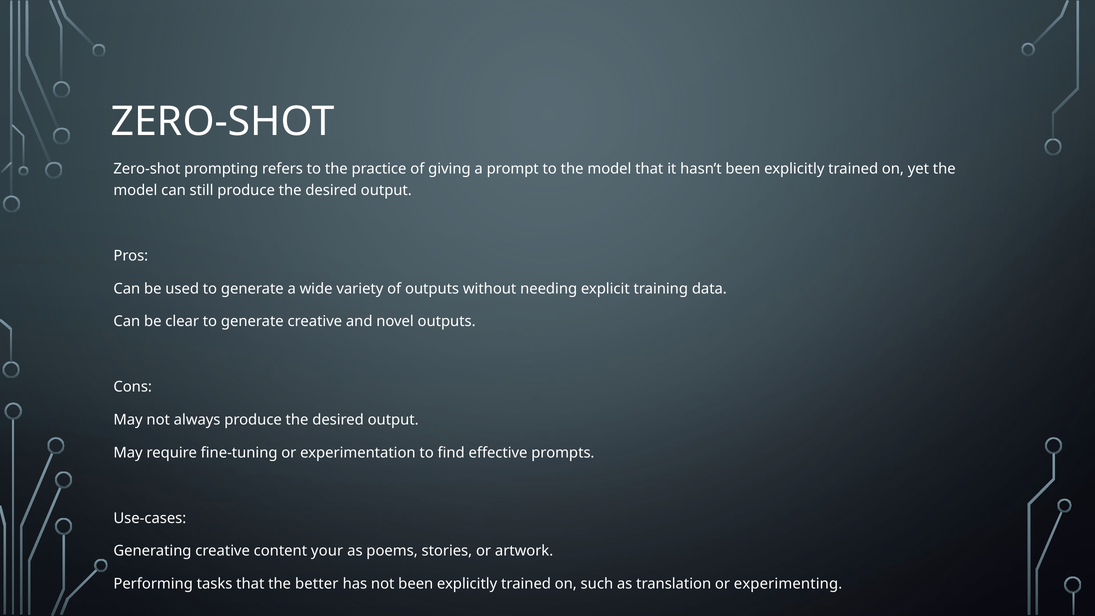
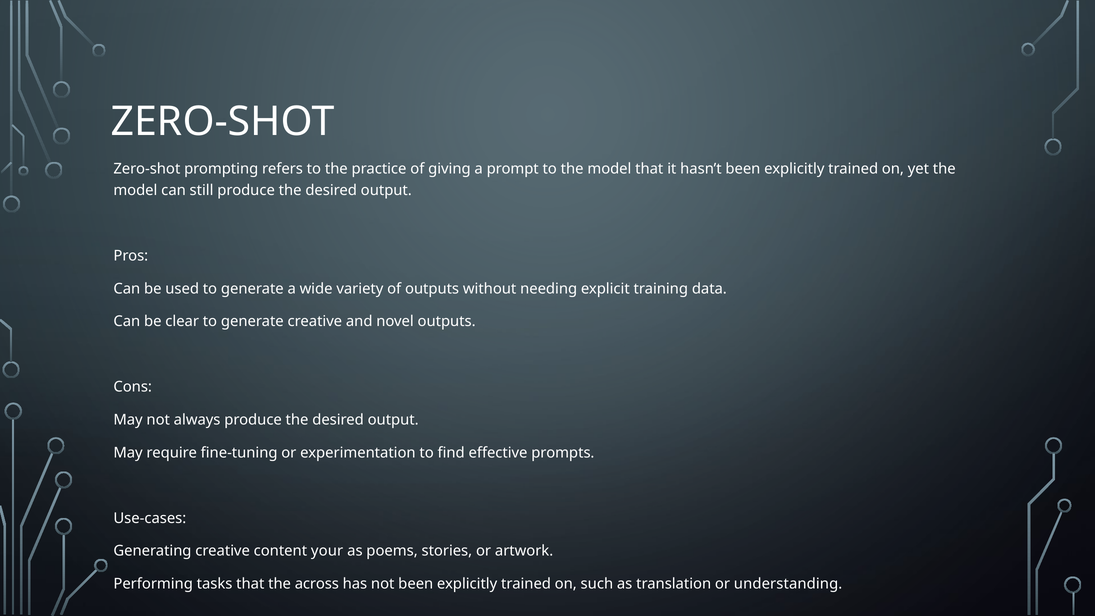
better: better -> across
experimenting: experimenting -> understanding
